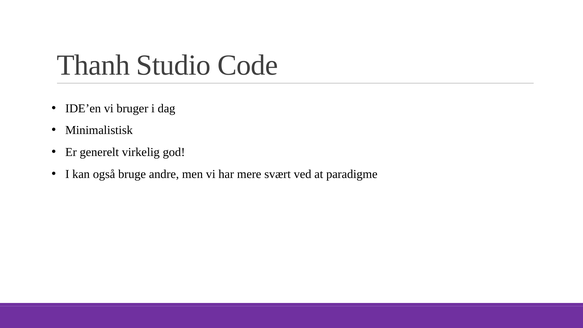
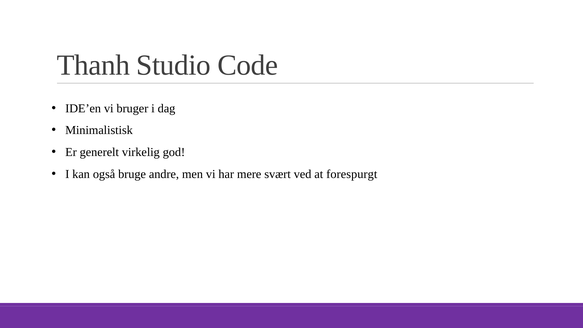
paradigme: paradigme -> forespurgt
